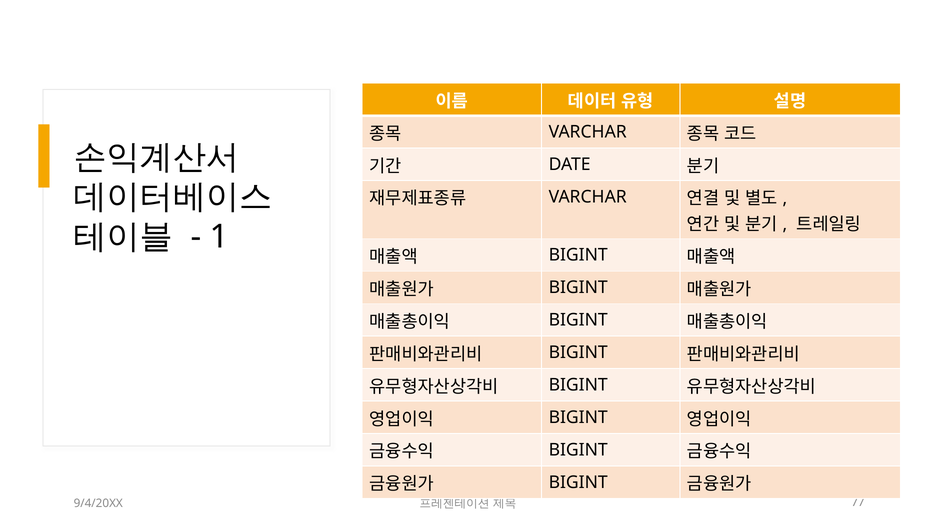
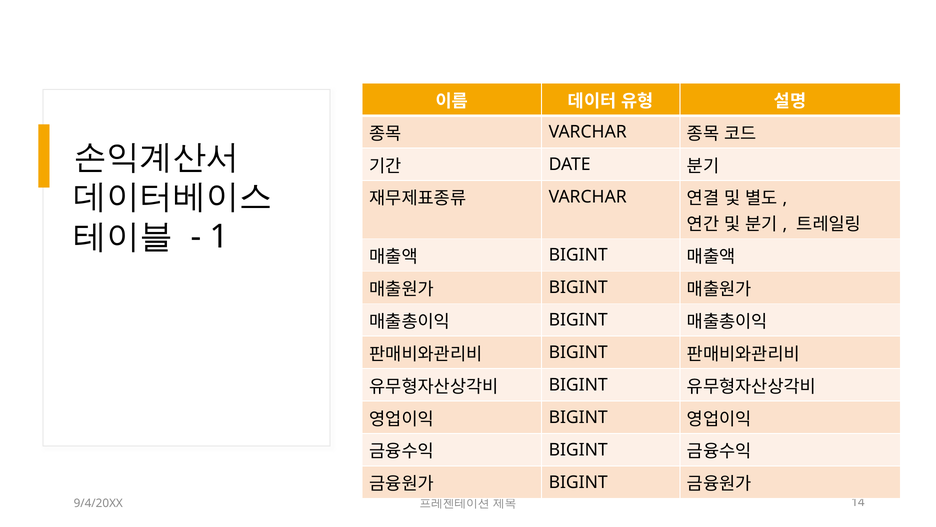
77: 77 -> 14
